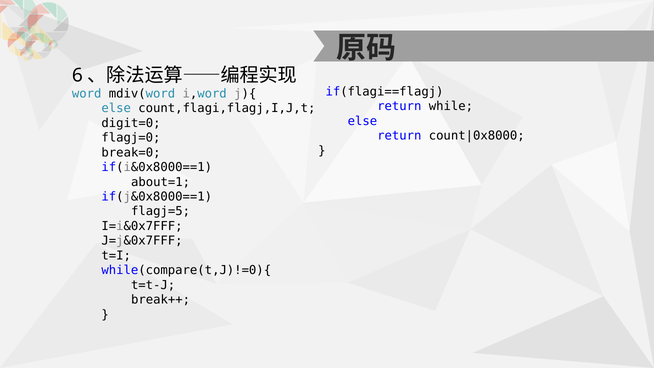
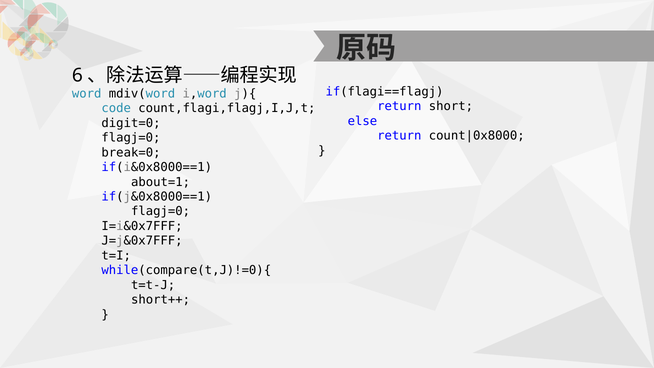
while: while -> short
else at (116, 108): else -> code
flagj=5 at (161, 211): flagj=5 -> flagj=0
break++: break++ -> short++
